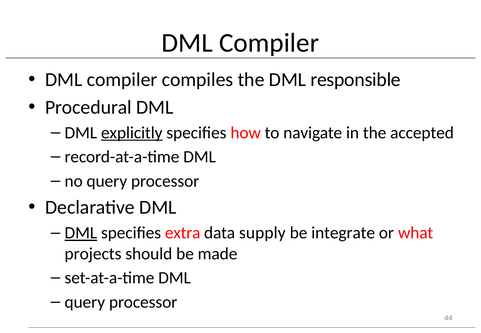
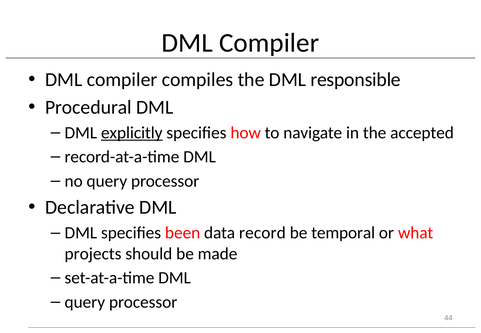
DML at (81, 233) underline: present -> none
extra: extra -> been
supply: supply -> record
integrate: integrate -> temporal
